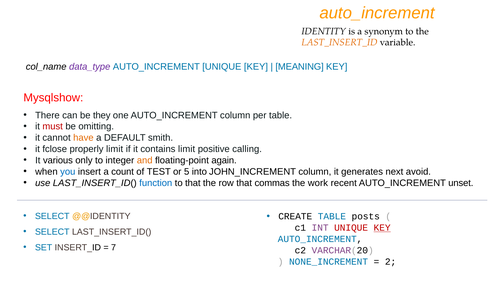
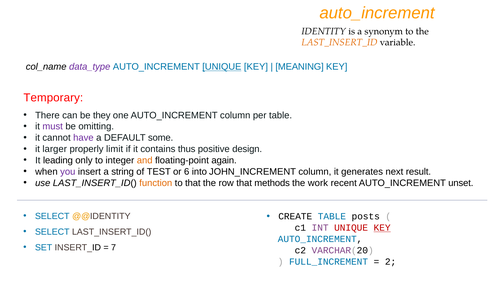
UNIQUE at (222, 67) underline: none -> present
Mysqlshow: Mysqlshow -> Temporary
must colour: red -> purple
have colour: orange -> purple
smith: smith -> some
fclose: fclose -> larger
contains limit: limit -> thus
calling: calling -> design
various: various -> leading
you colour: blue -> purple
count: count -> string
5: 5 -> 6
avoid: avoid -> result
function colour: blue -> orange
commas: commas -> methods
NONE_INCREMENT: NONE_INCREMENT -> FULL_INCREMENT
